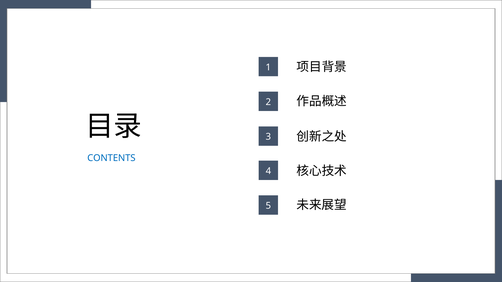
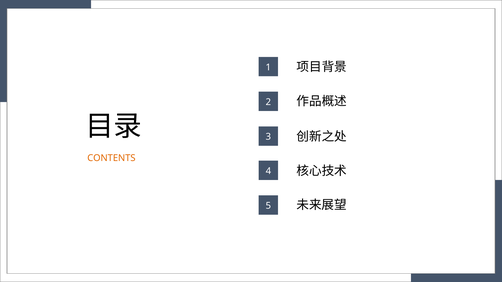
CONTENTS colour: blue -> orange
